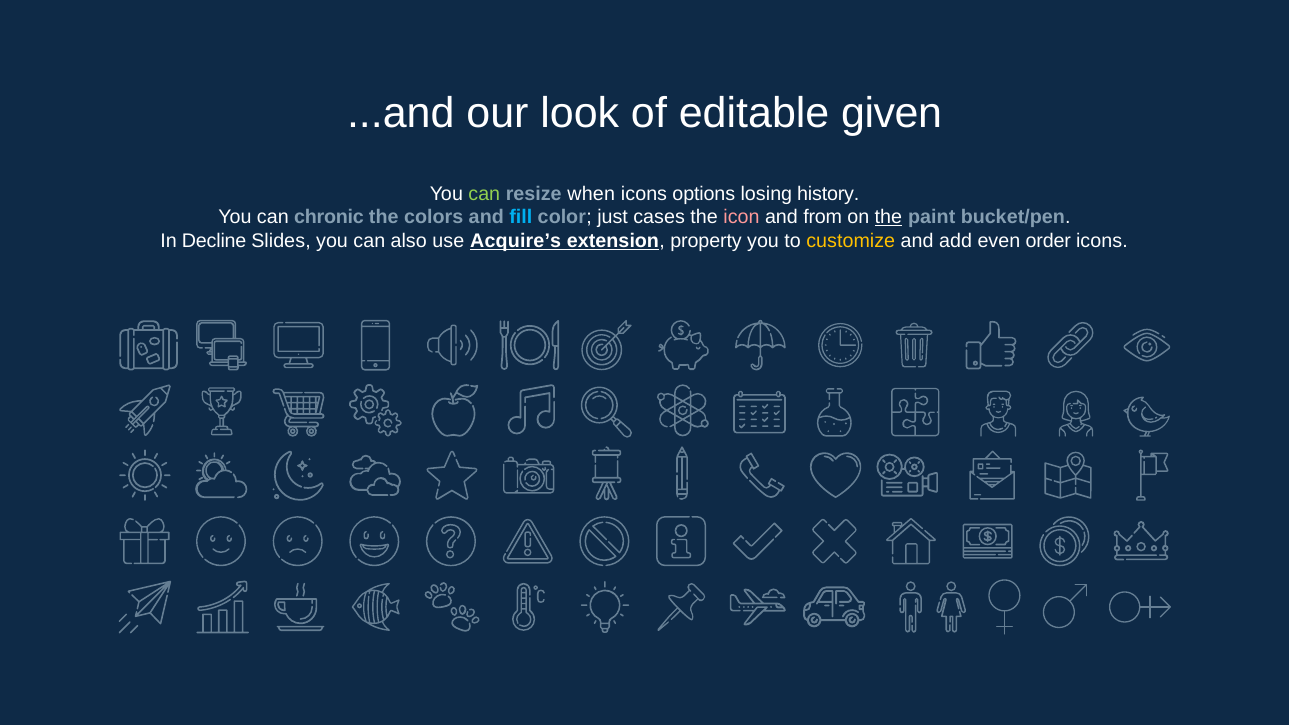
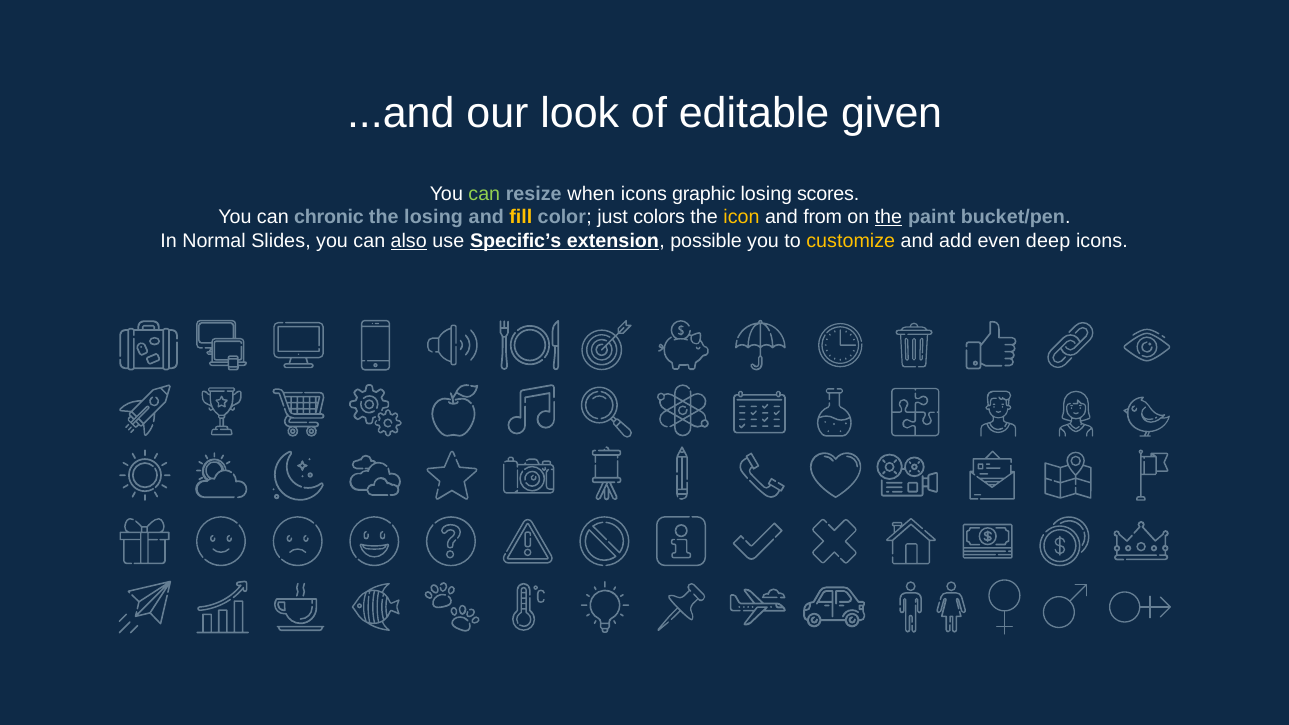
options: options -> graphic
history: history -> scores
the colors: colors -> losing
fill colour: light blue -> yellow
cases: cases -> colors
icon colour: pink -> yellow
Decline: Decline -> Normal
also underline: none -> present
Acquire’s: Acquire’s -> Specific’s
property: property -> possible
order: order -> deep
